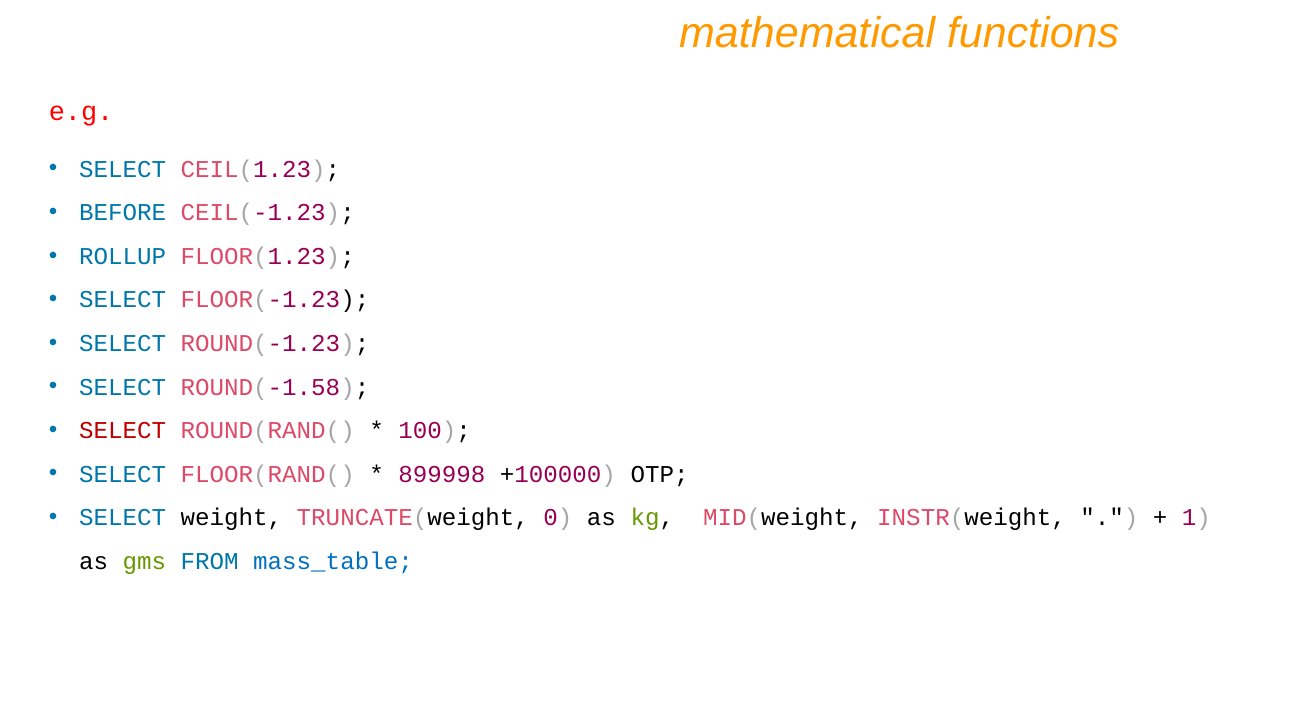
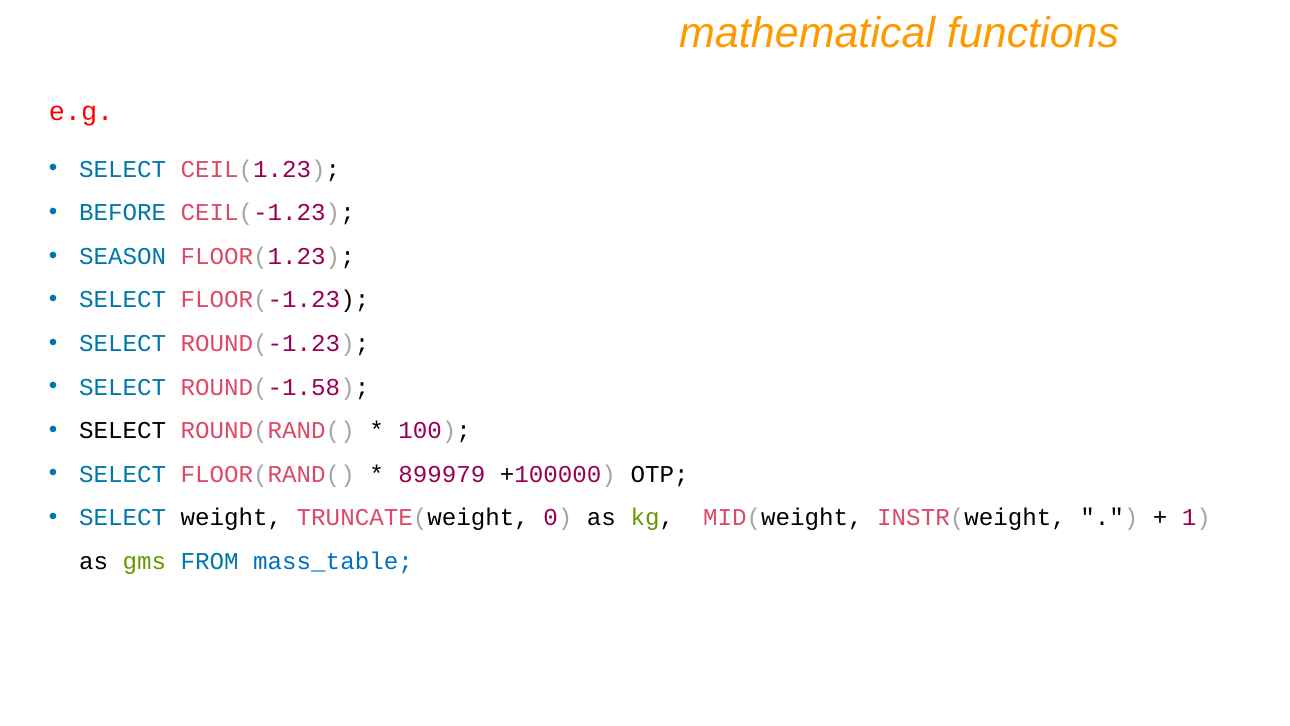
ROLLUP: ROLLUP -> SEASON
SELECT at (123, 430) colour: red -> black
899998: 899998 -> 899979
